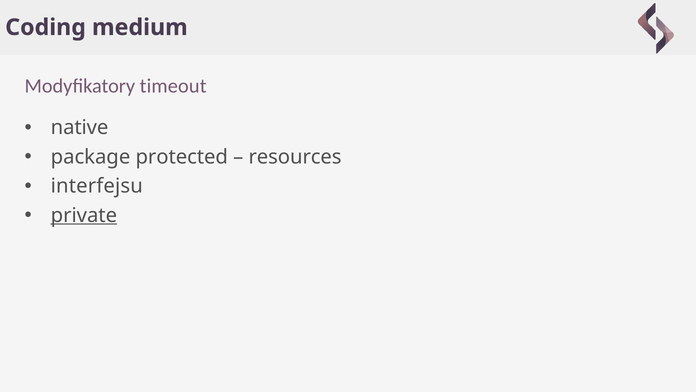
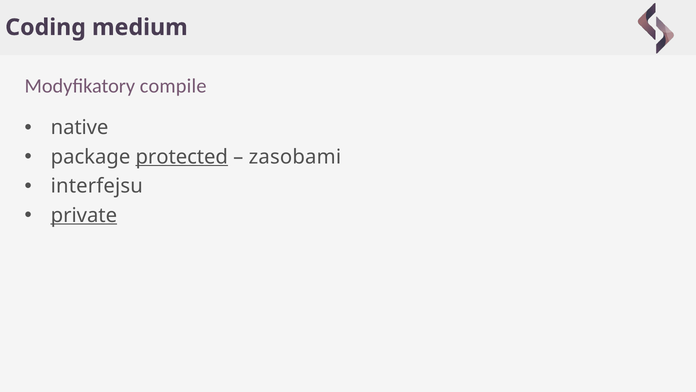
timeout: timeout -> compile
protected underline: none -> present
resources: resources -> zasobami
